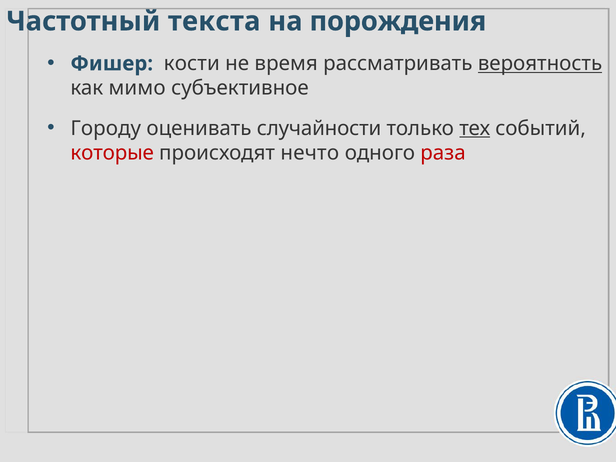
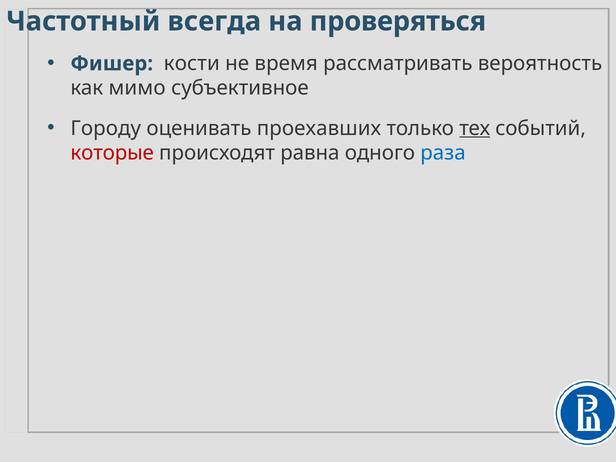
текста: текста -> всегда
порождения: порождения -> проверяться
вероятность underline: present -> none
случайности: случайности -> проехавших
нечто: нечто -> равна
раза colour: red -> blue
